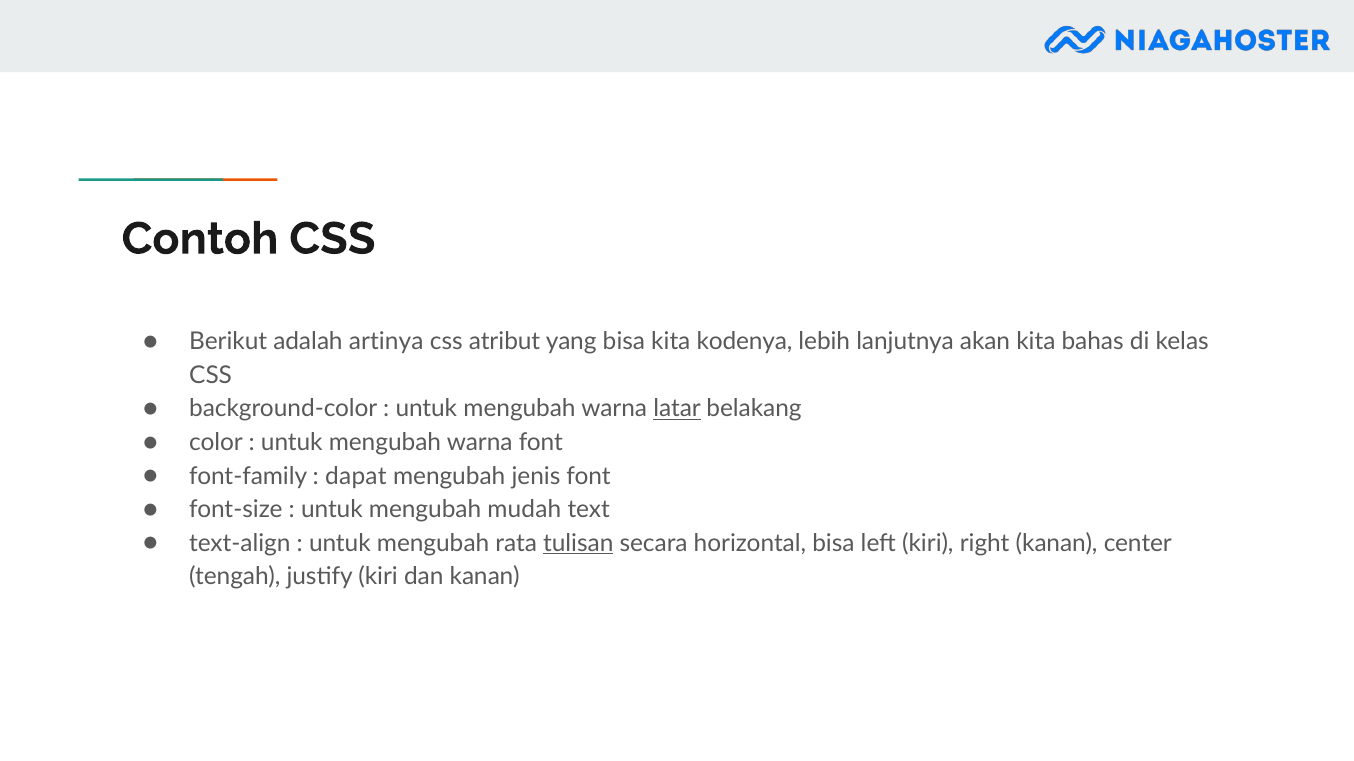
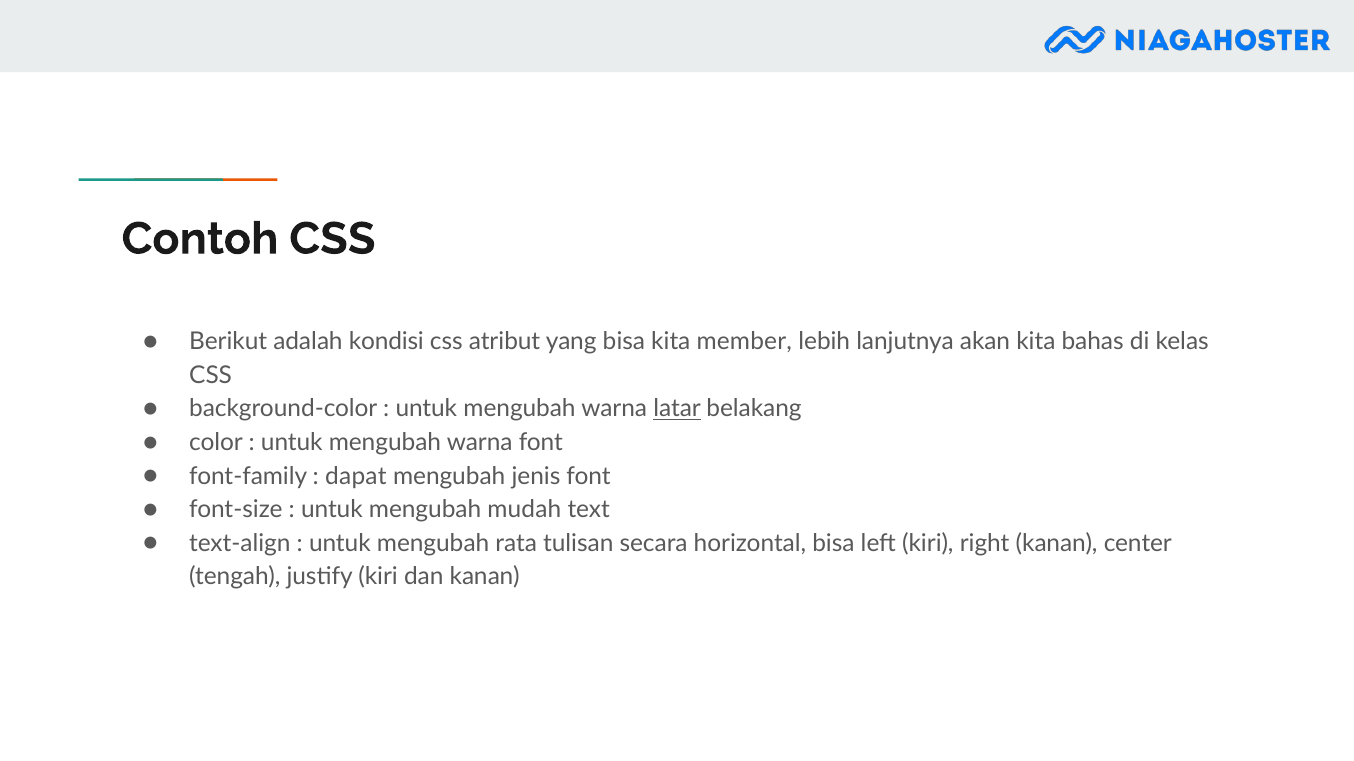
artinya: artinya -> kondisi
kodenya: kodenya -> member
tulisan underline: present -> none
